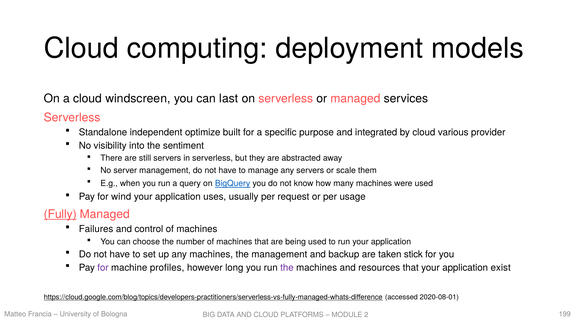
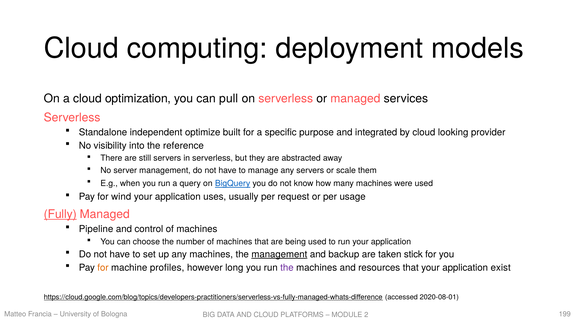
windscreen: windscreen -> optimization
last: last -> pull
various: various -> looking
sentiment: sentiment -> reference
Failures: Failures -> Pipeline
management at (279, 255) underline: none -> present
for at (103, 268) colour: purple -> orange
